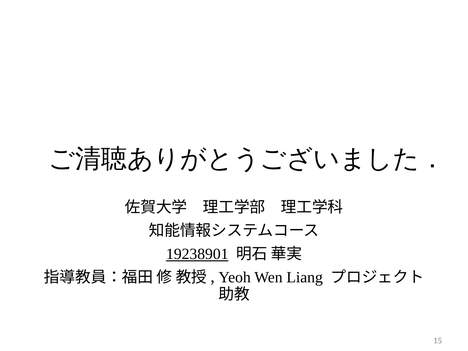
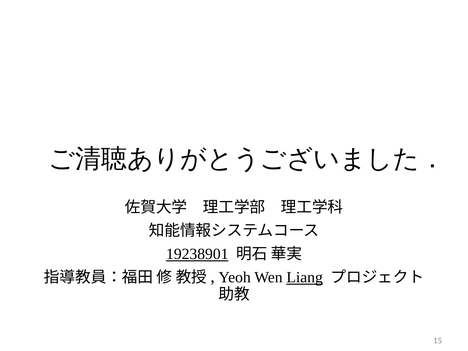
Liang underline: none -> present
